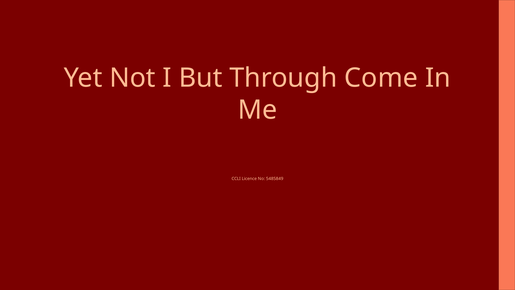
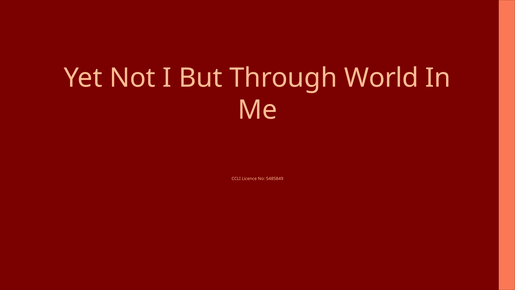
Come: Come -> World
